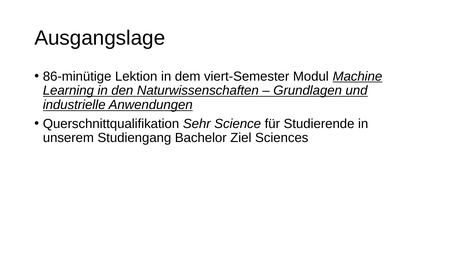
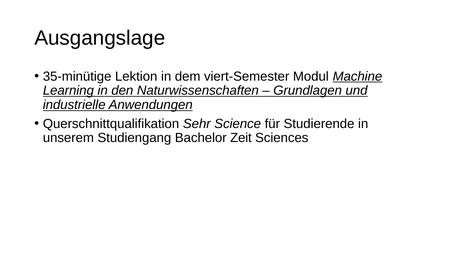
86-minütige: 86-minütige -> 35-minütige
Ziel: Ziel -> Zeit
